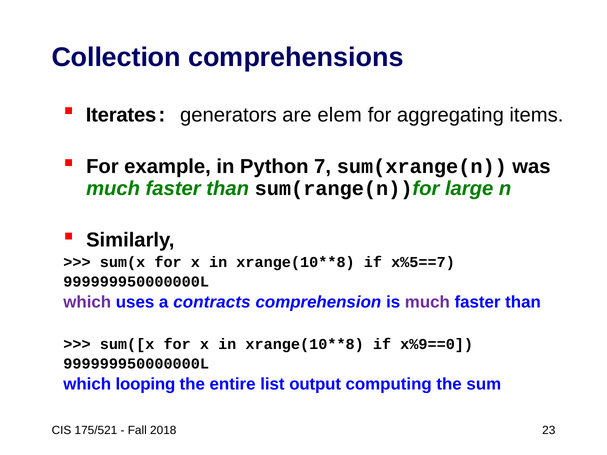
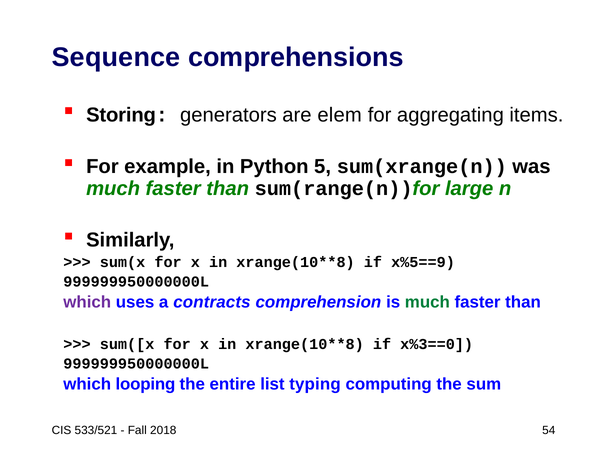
Collection: Collection -> Sequence
Iterates: Iterates -> Storing
7: 7 -> 5
x%5==7: x%5==7 -> x%5==9
much at (427, 303) colour: purple -> green
x%9==0: x%9==0 -> x%3==0
output: output -> typing
175/521: 175/521 -> 533/521
23: 23 -> 54
